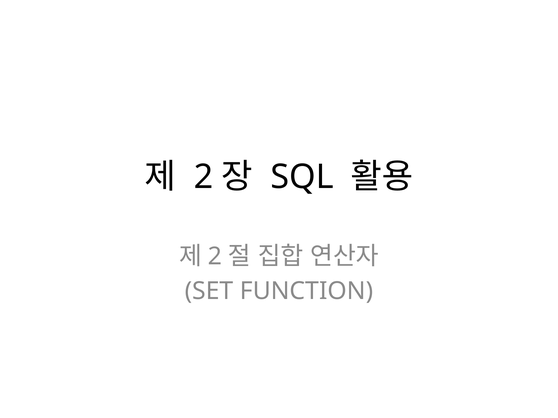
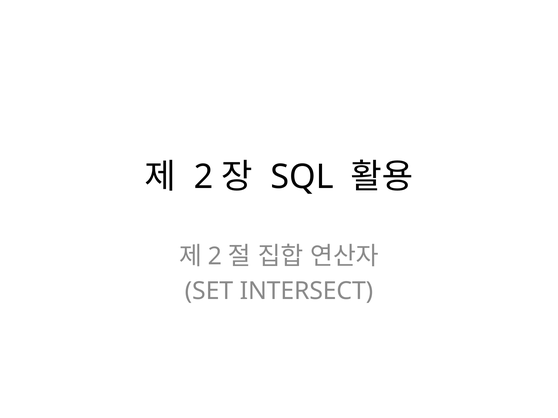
FUNCTION: FUNCTION -> INTERSECT
